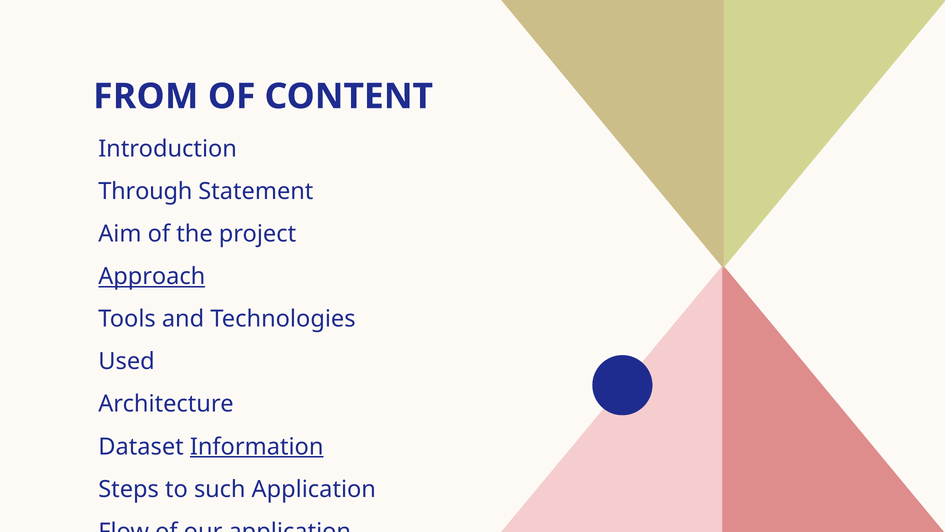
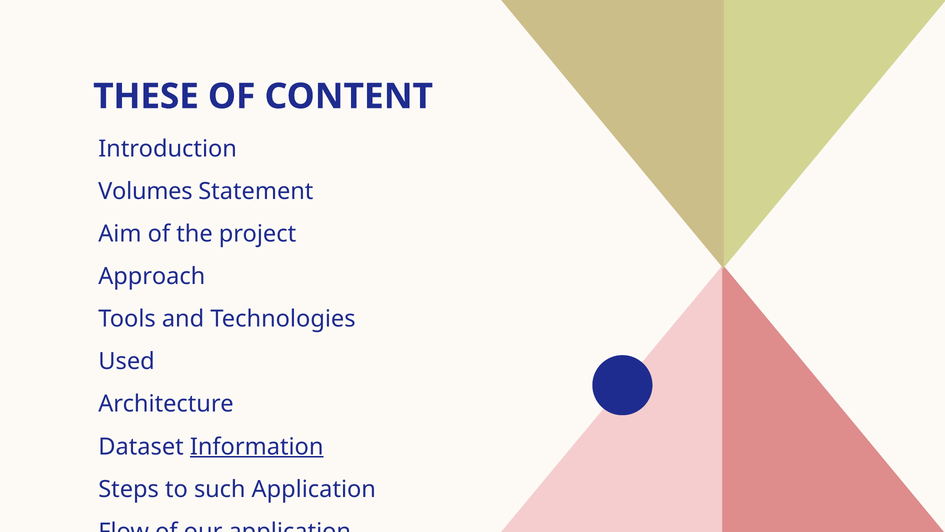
FROM: FROM -> THESE
Through: Through -> Volumes
Approach underline: present -> none
